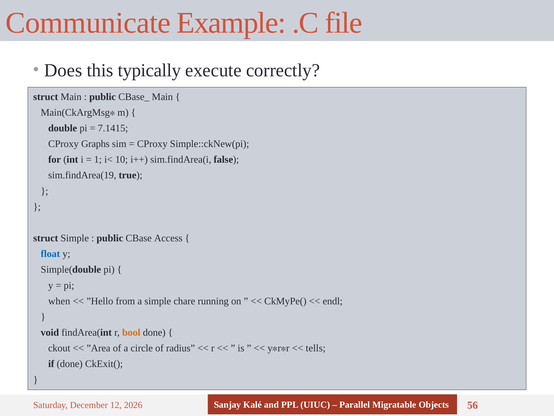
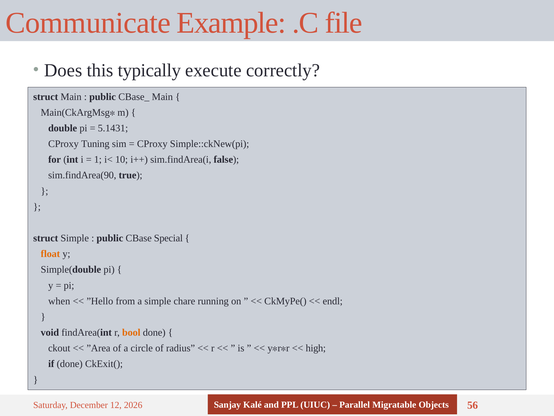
7.1415: 7.1415 -> 5.1431
Graphs: Graphs -> Tuning
sim.findArea(19: sim.findArea(19 -> sim.findArea(90
Access: Access -> Special
float colour: blue -> orange
tells: tells -> high
